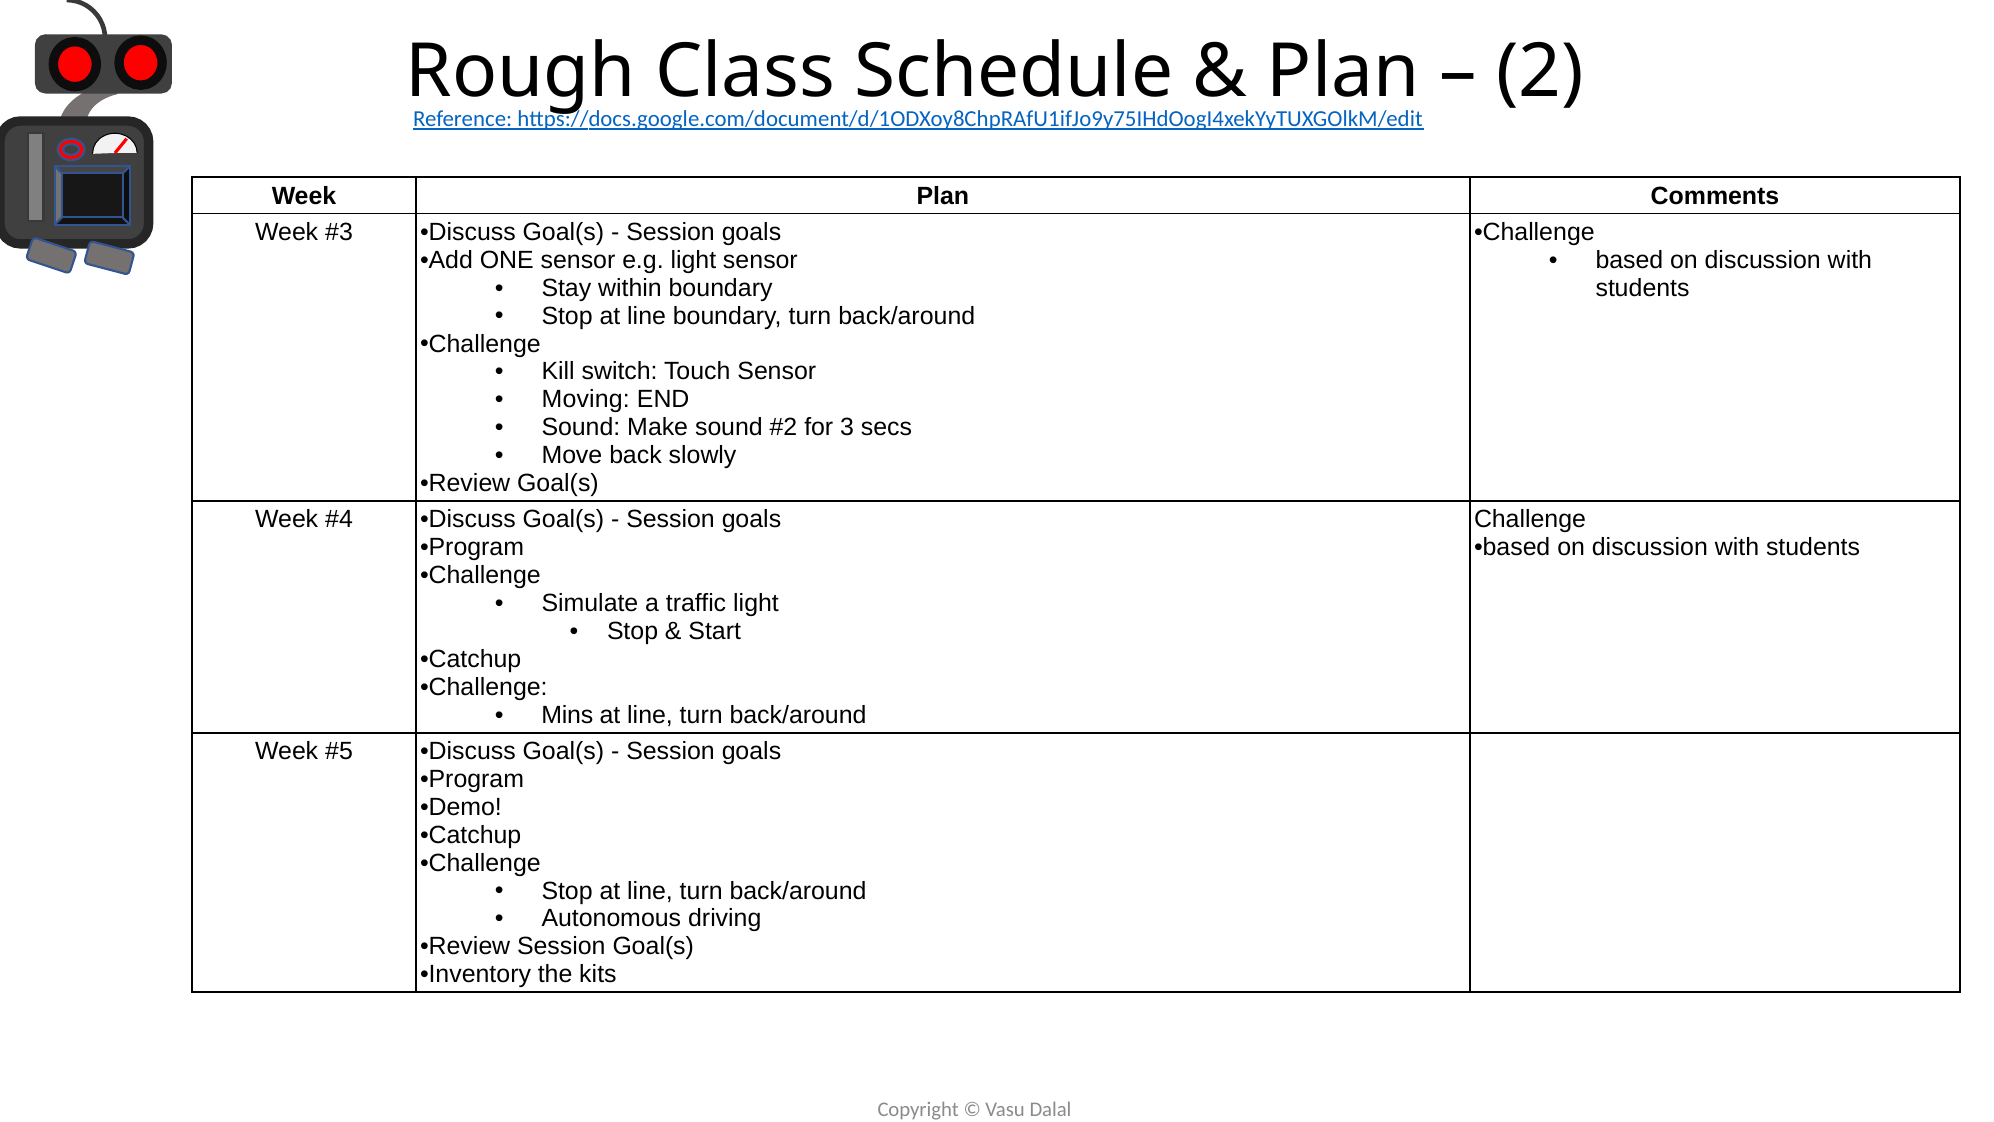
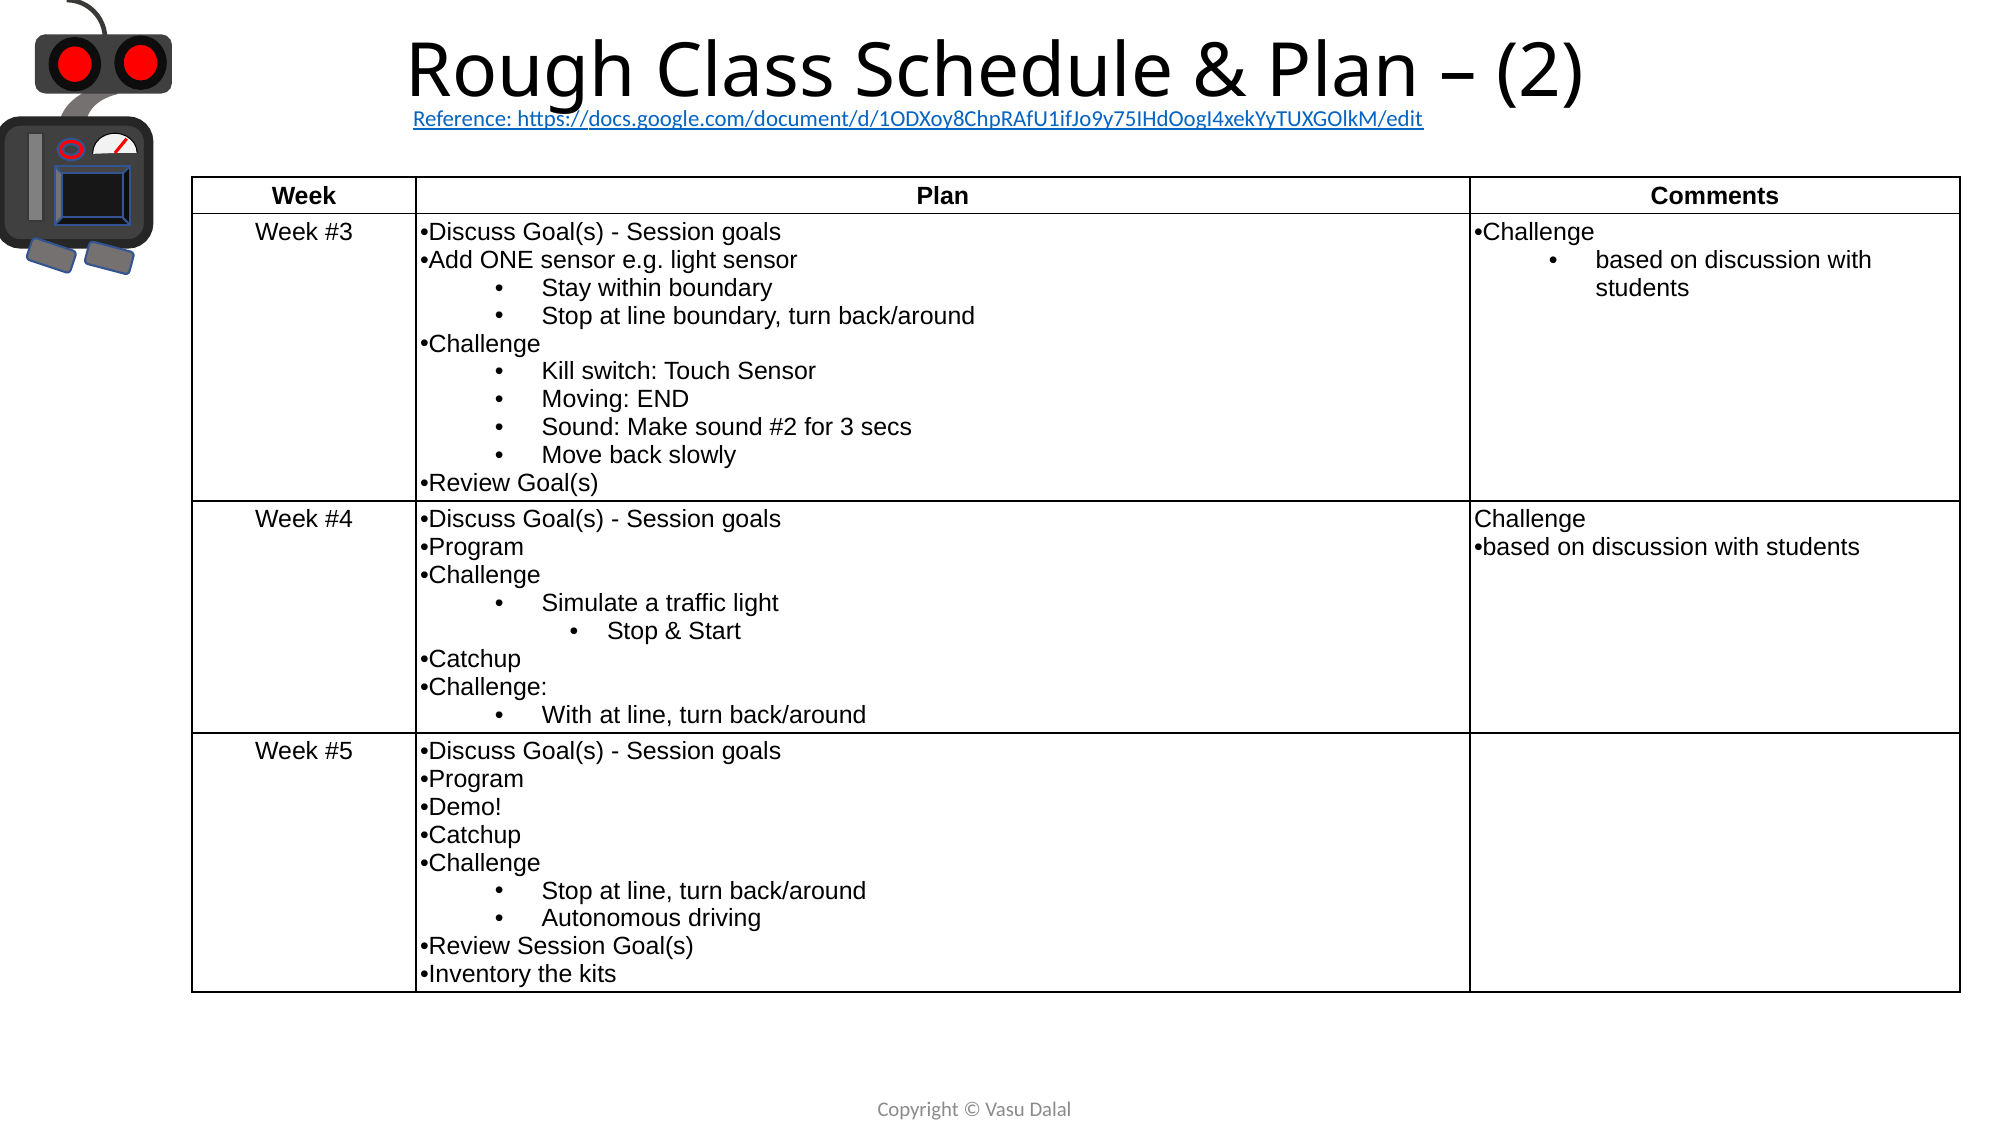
Mins at (567, 715): Mins -> With
